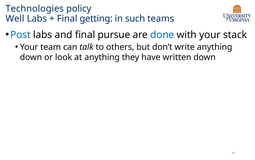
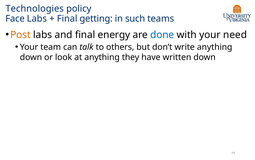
Well: Well -> Face
Post colour: blue -> orange
pursue: pursue -> energy
stack: stack -> need
